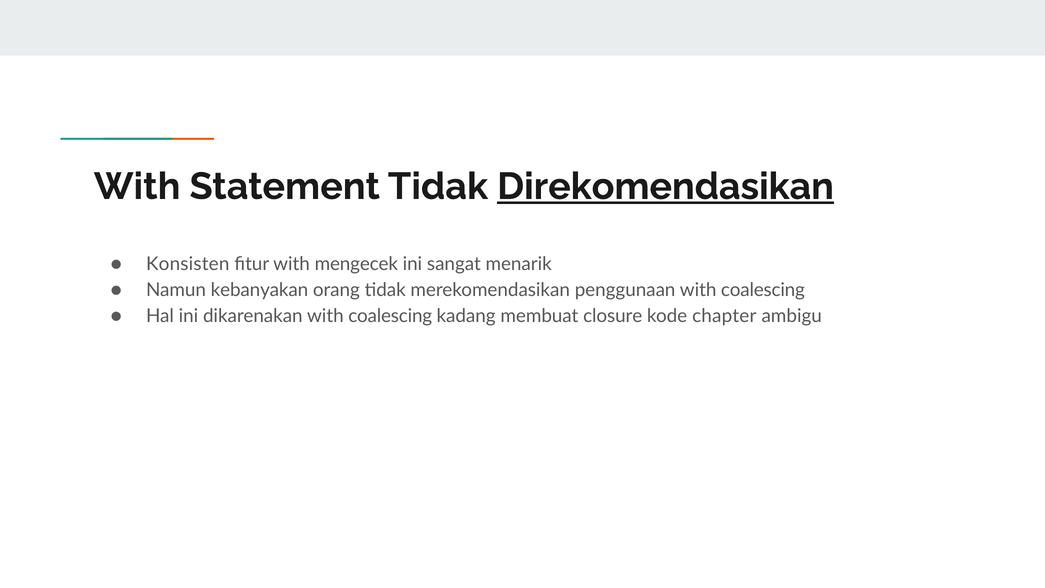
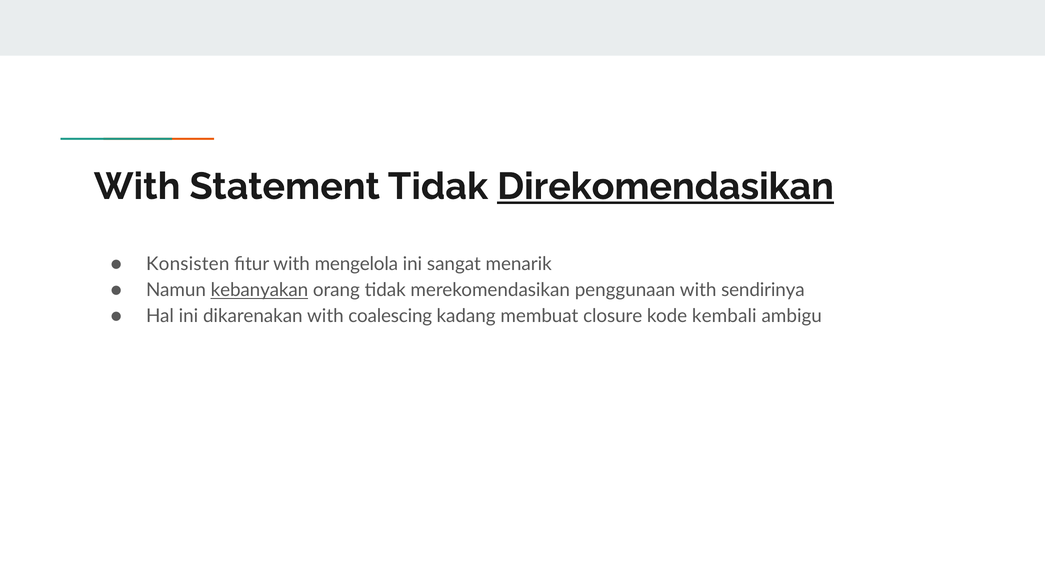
mengecek: mengecek -> mengelola
kebanyakan underline: none -> present
penggunaan with coalescing: coalescing -> sendirinya
chapter: chapter -> kembali
